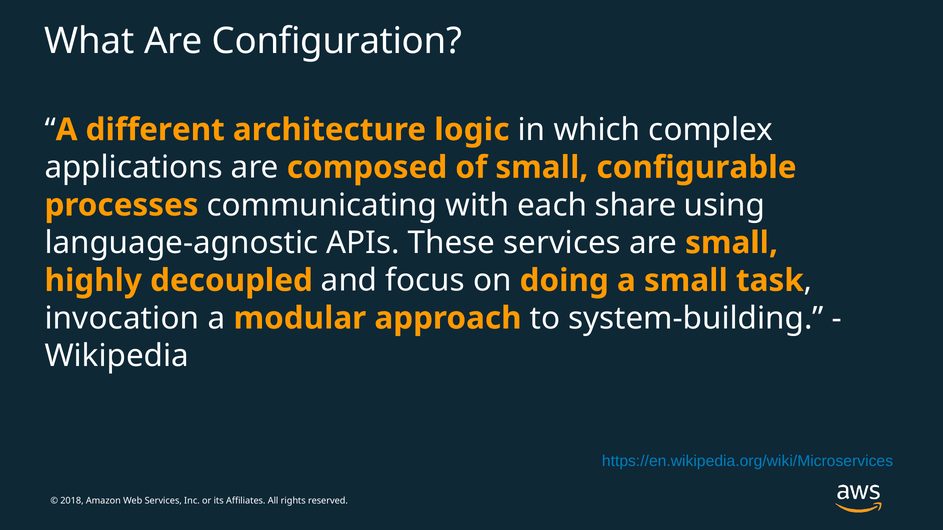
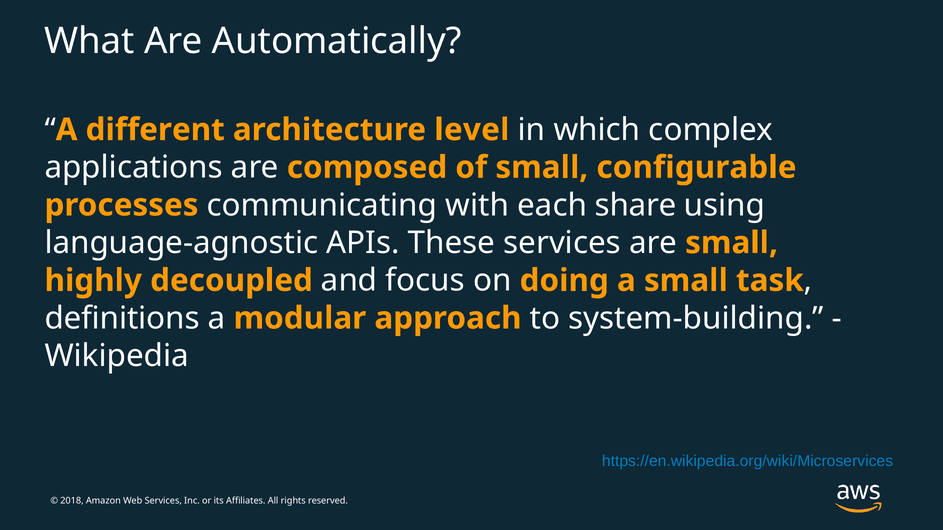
Configuration: Configuration -> Automatically
logic: logic -> level
invocation: invocation -> definitions
